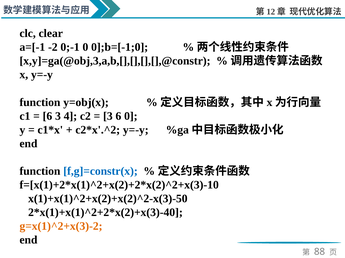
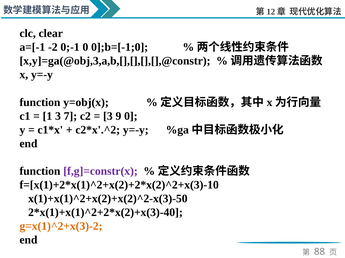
6 at (47, 116): 6 -> 1
4: 4 -> 7
3 6: 6 -> 9
f,g]=constr(x colour: blue -> purple
